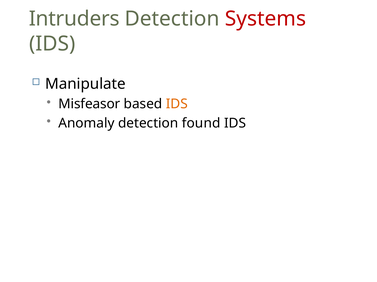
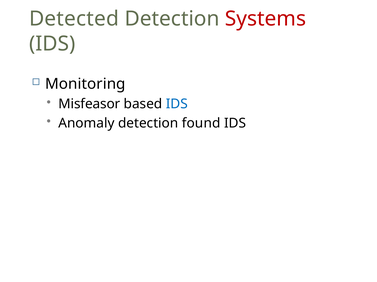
Intruders: Intruders -> Detected
Manipulate: Manipulate -> Monitoring
IDS at (177, 104) colour: orange -> blue
